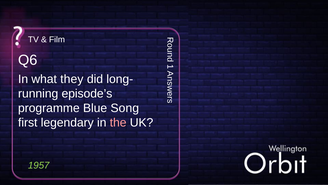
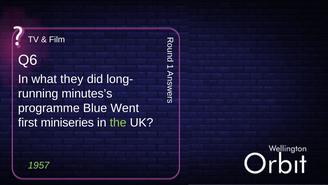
episode’s: episode’s -> minutes’s
Song: Song -> Went
legendary: legendary -> miniseries
the colour: pink -> light green
